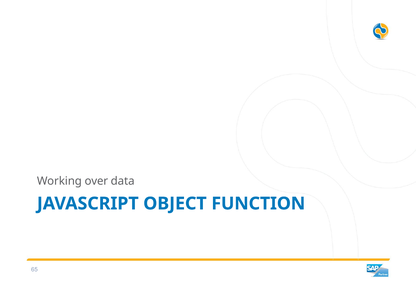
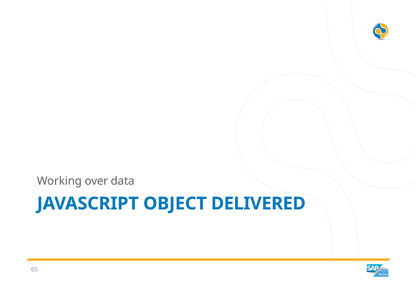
FUNCTION: FUNCTION -> DELIVERED
